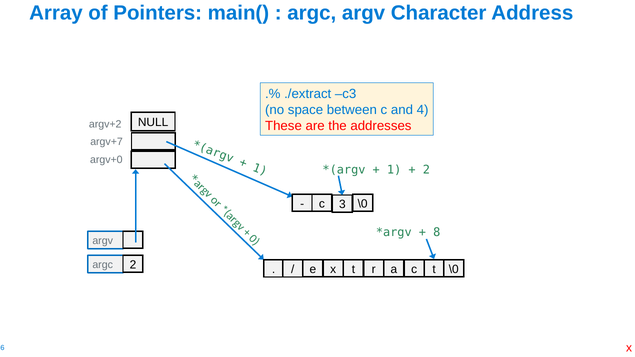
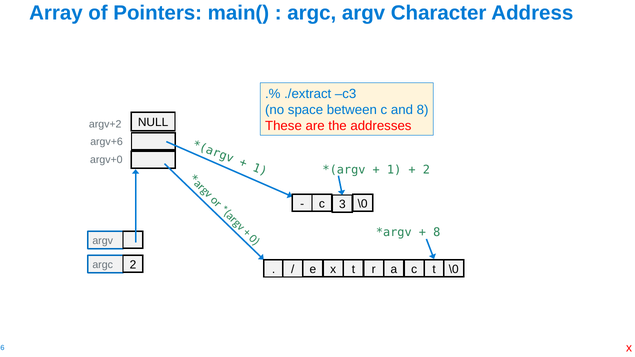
and 4: 4 -> 8
argv+7: argv+7 -> argv+6
